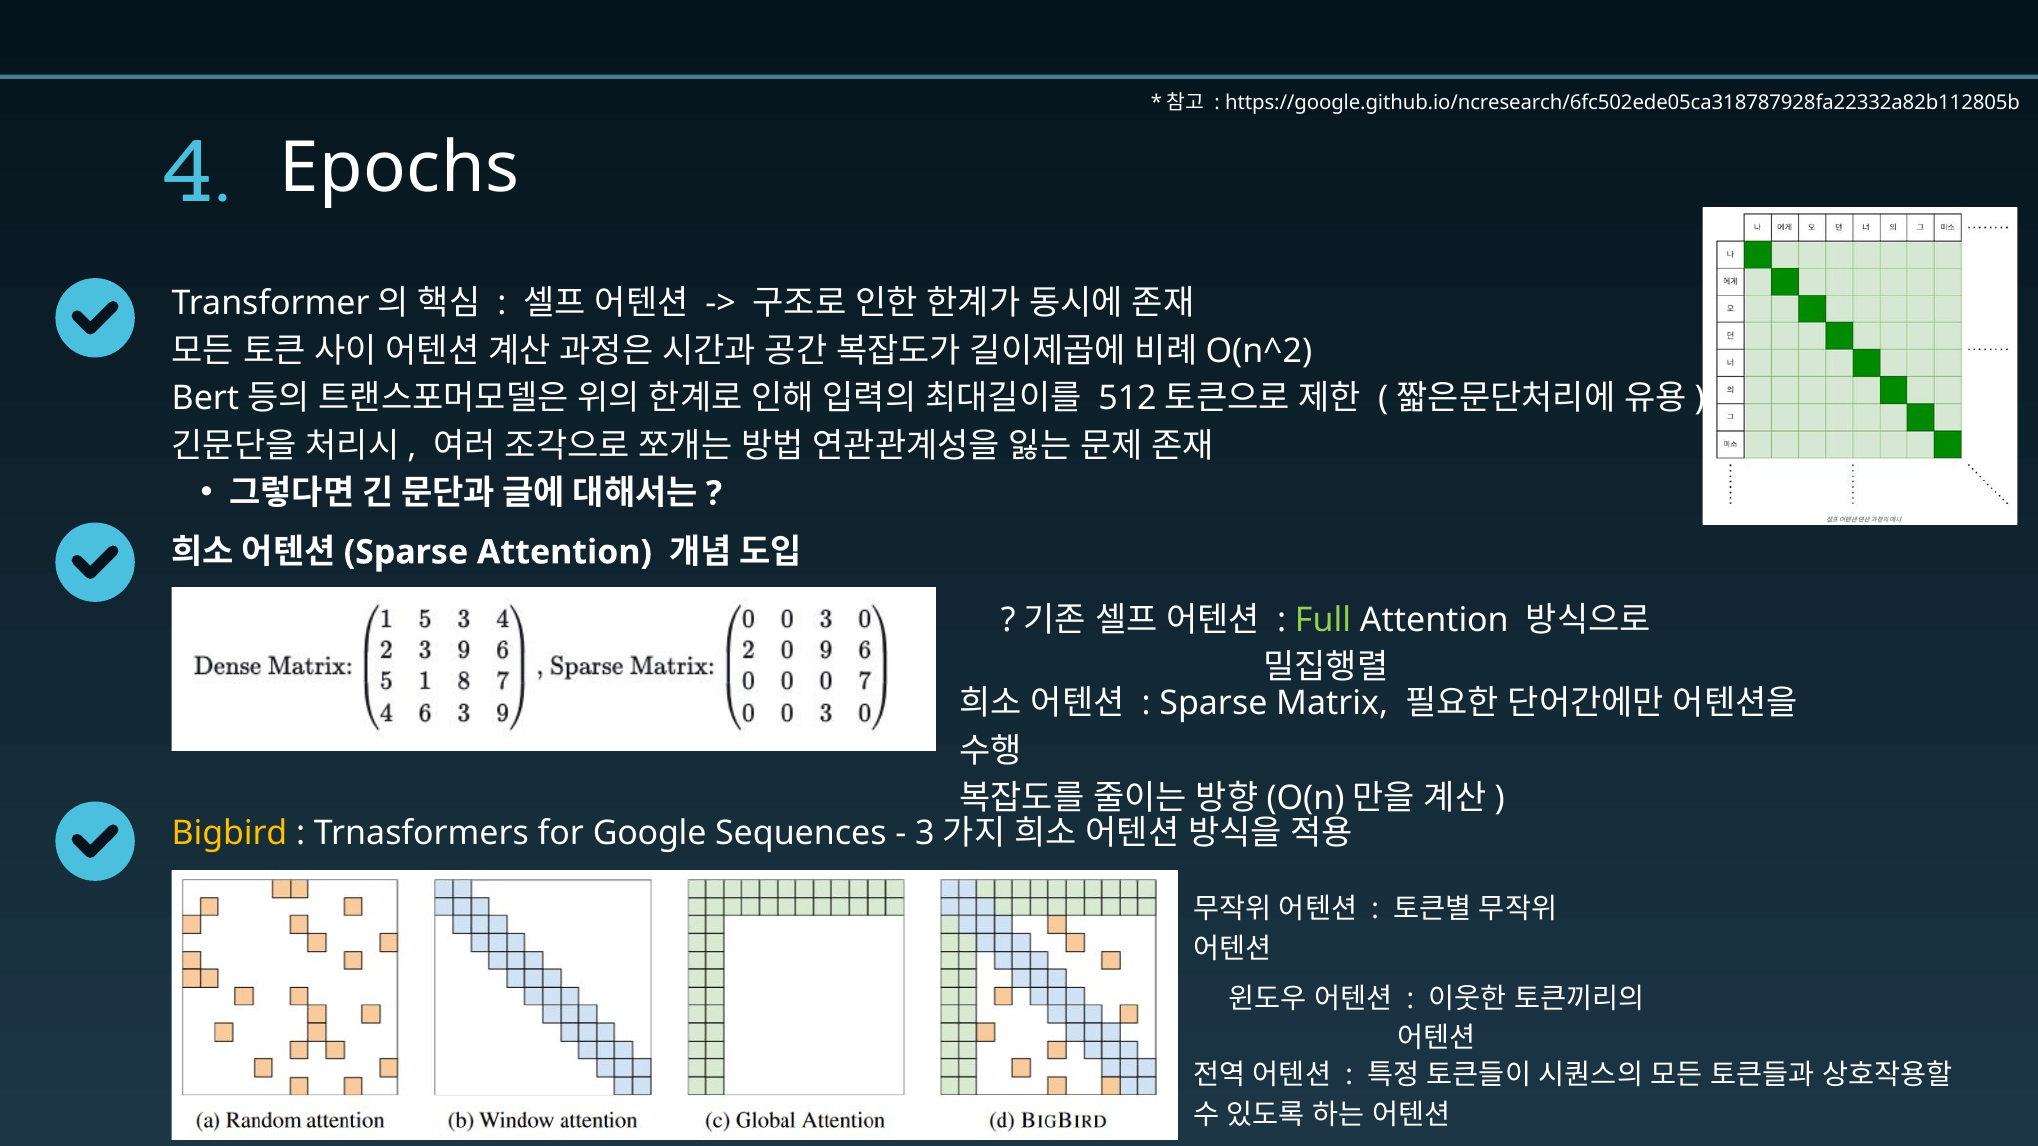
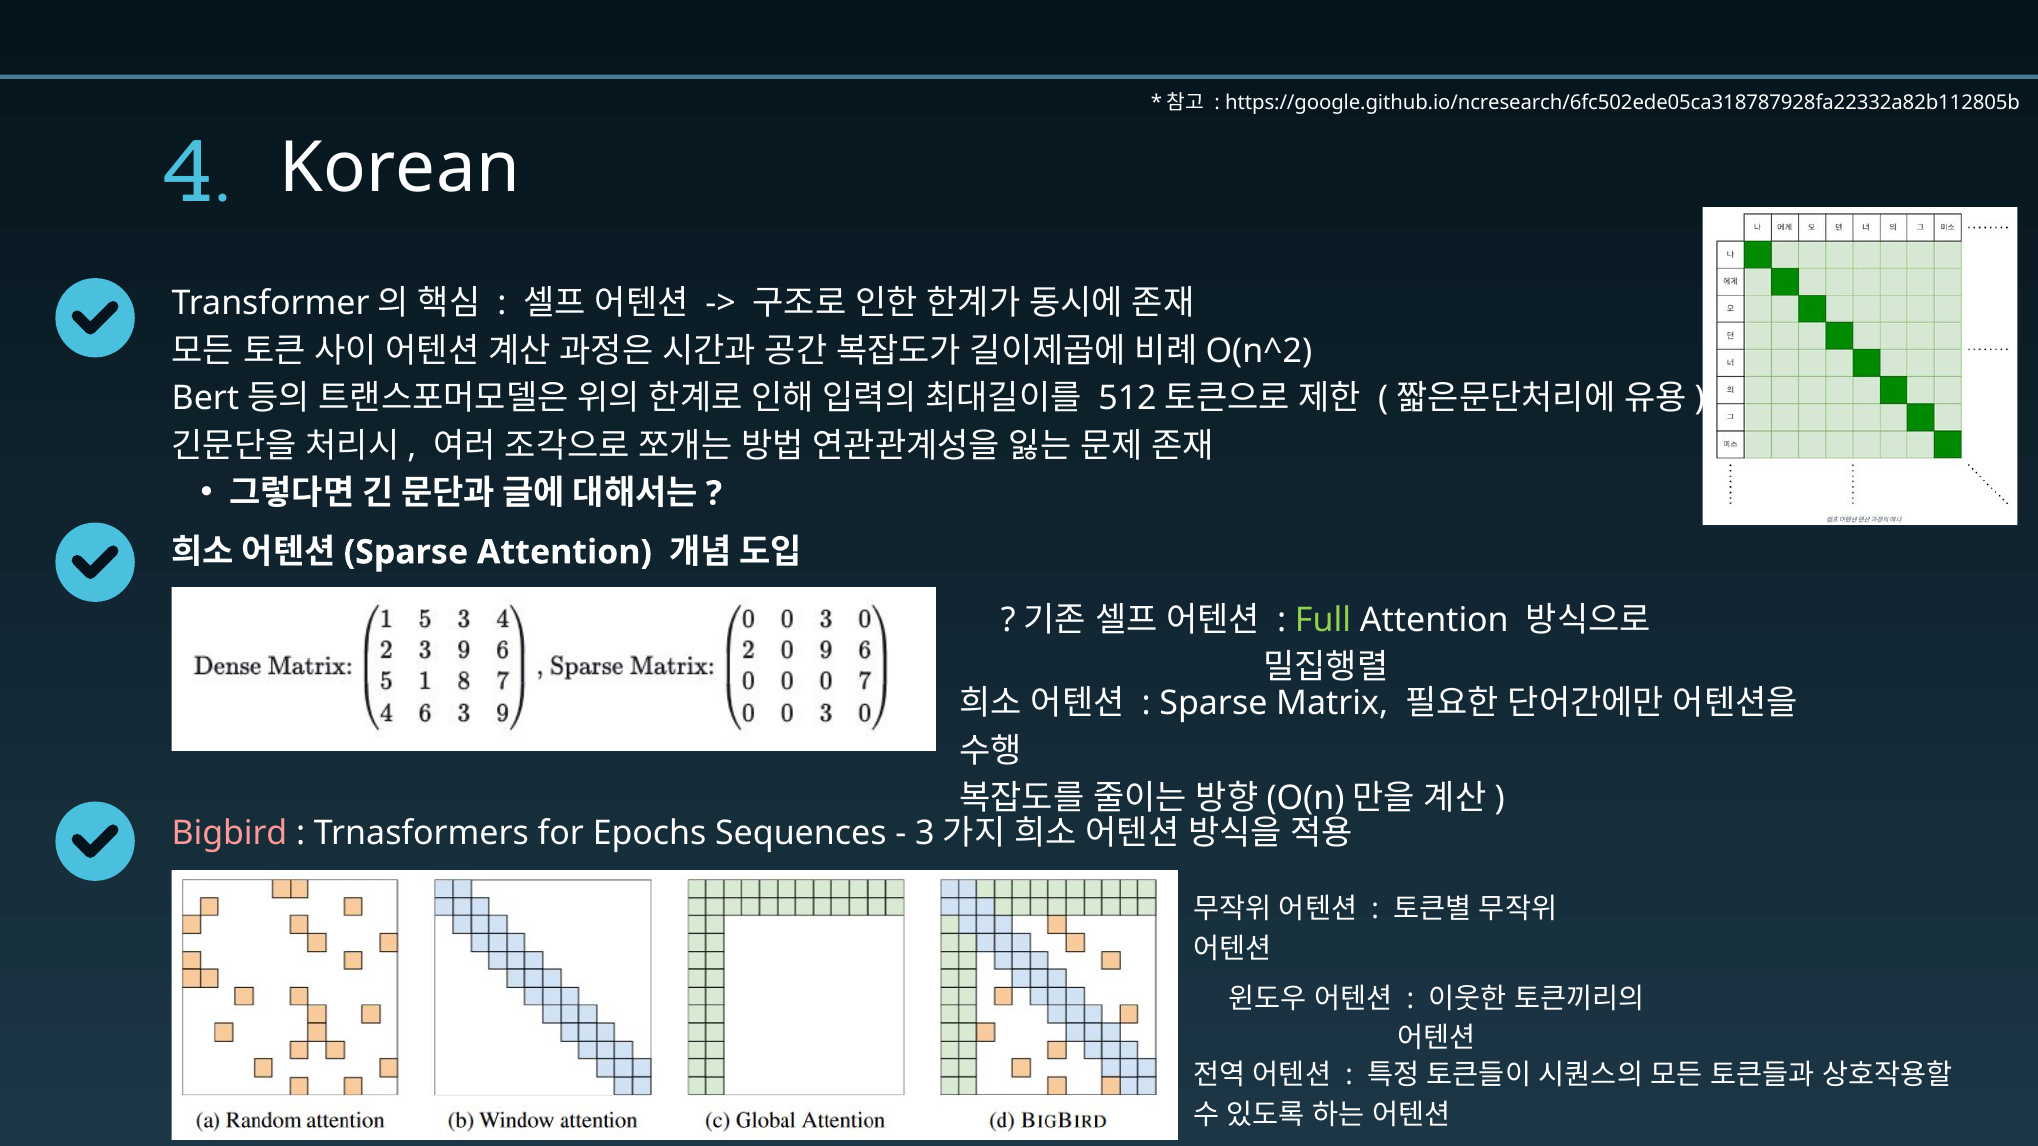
Epochs: Epochs -> Korean
Bigbird colour: yellow -> pink
Google: Google -> Epochs
